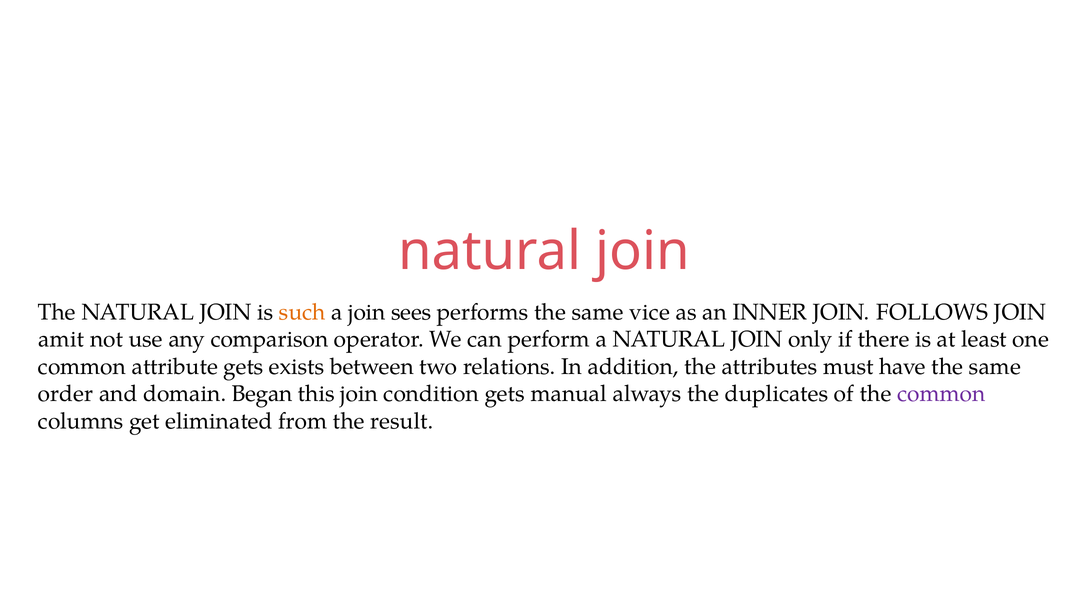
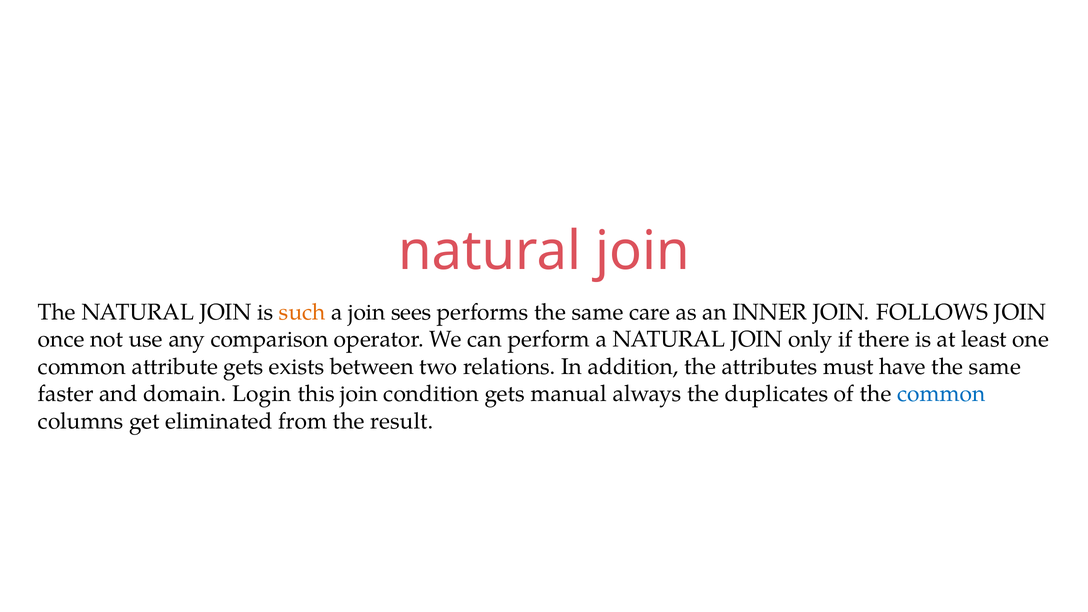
vice: vice -> care
amit: amit -> once
order: order -> faster
Began: Began -> Login
common at (941, 394) colour: purple -> blue
